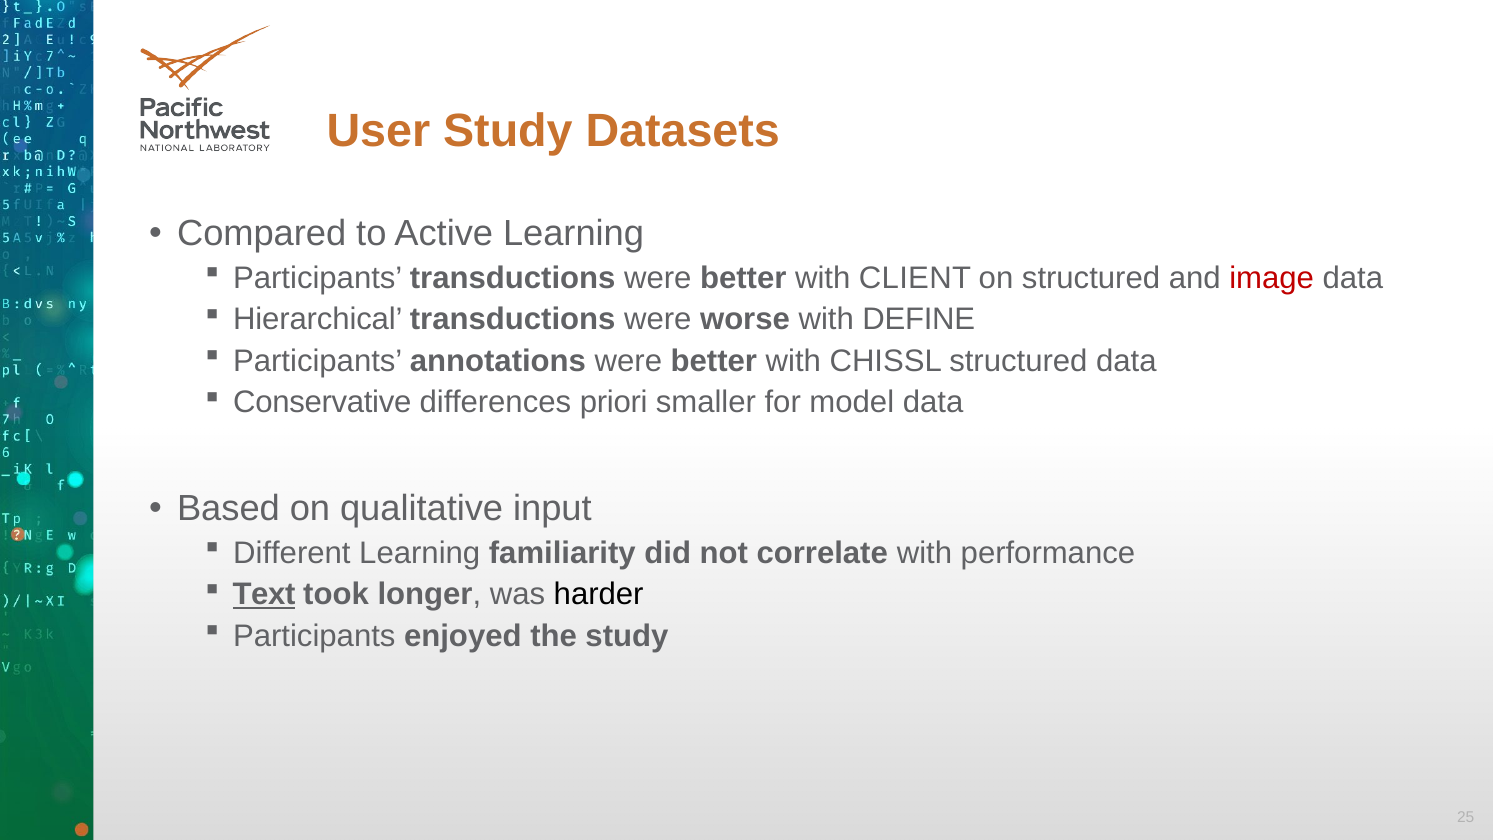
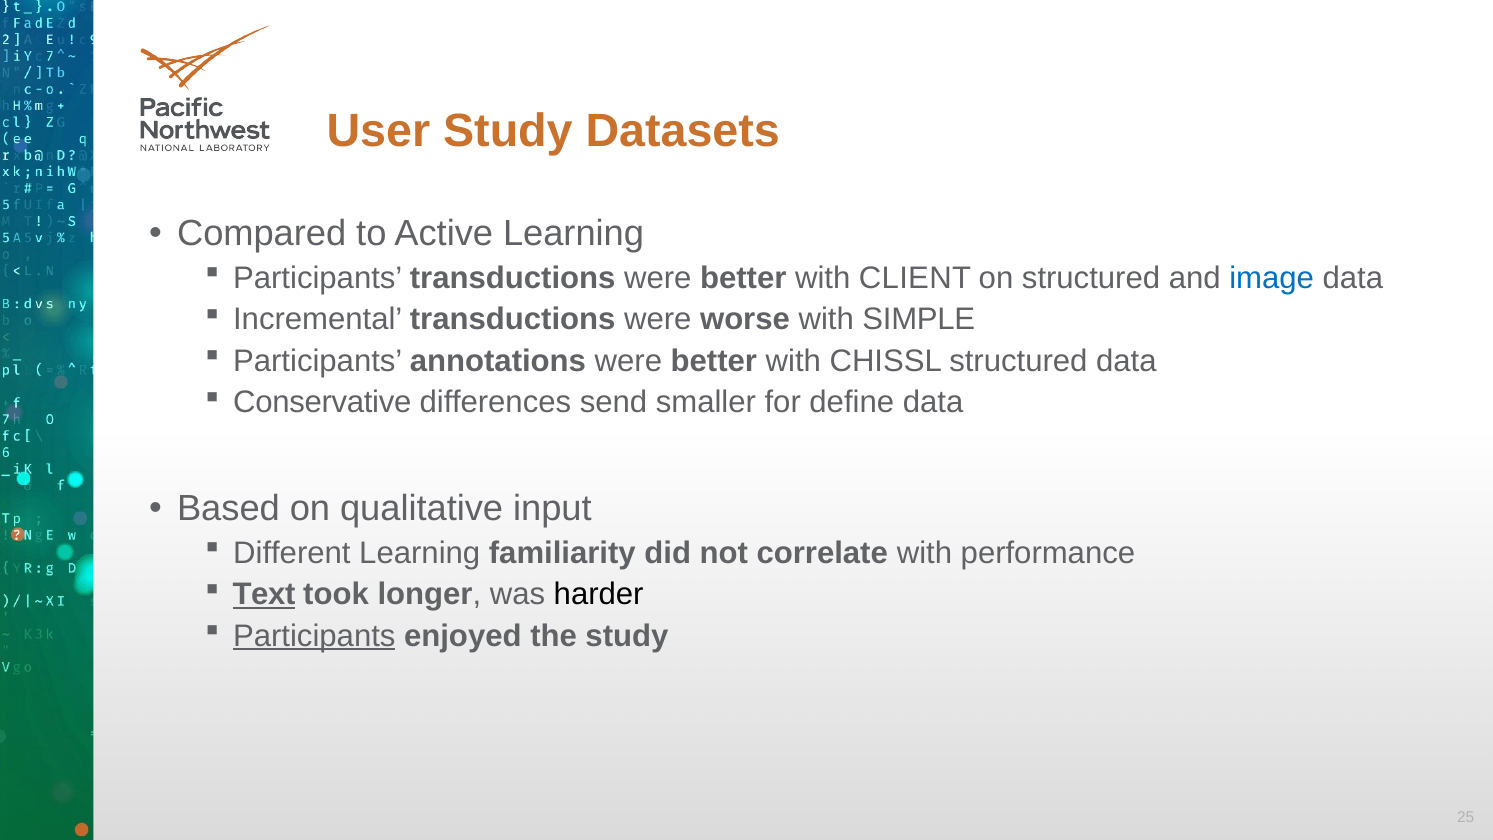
image colour: red -> blue
Hierarchical: Hierarchical -> Incremental
DEFINE: DEFINE -> SIMPLE
priori: priori -> send
model: model -> define
Participants at (314, 636) underline: none -> present
